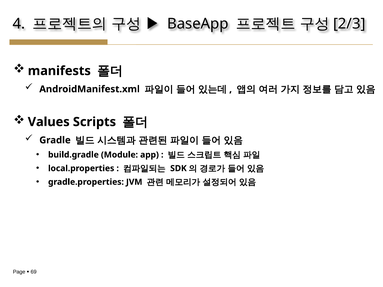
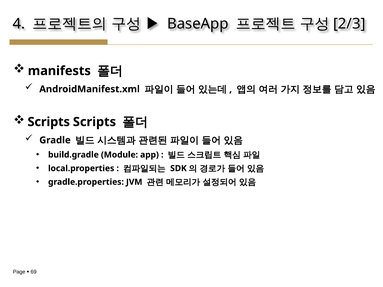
Values at (49, 122): Values -> Scripts
